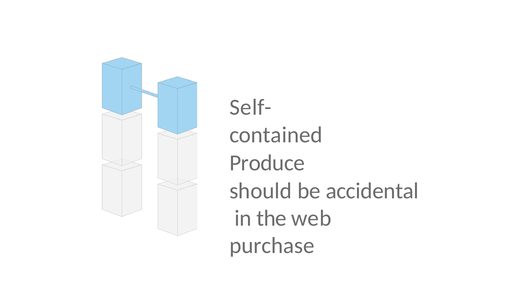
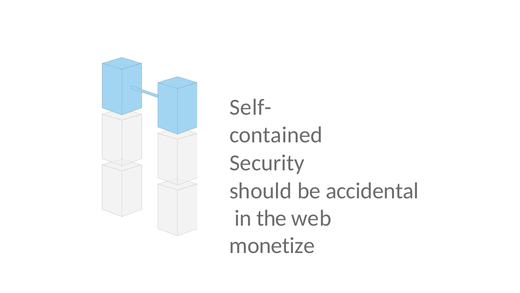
Produce: Produce -> Security
purchase: purchase -> monetize
